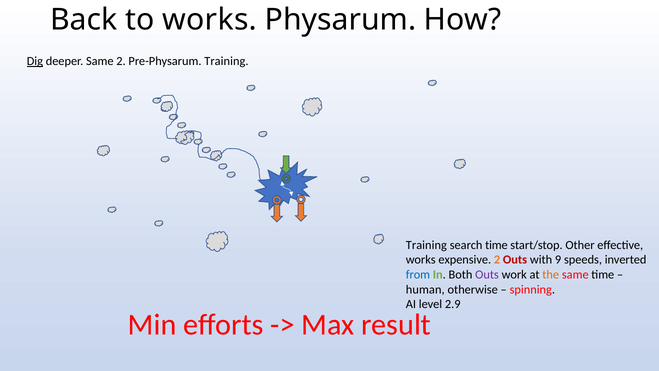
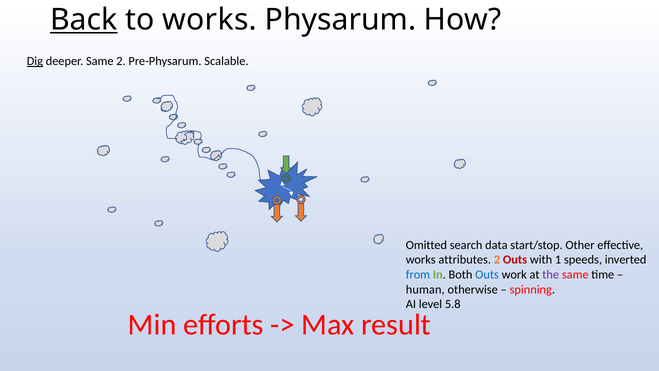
Back underline: none -> present
Pre-Physarum Training: Training -> Scalable
Training at (426, 245): Training -> Omitted
search time: time -> data
expensive: expensive -> attributes
9: 9 -> 1
Outs at (487, 274) colour: purple -> blue
the colour: orange -> purple
2.9: 2.9 -> 5.8
